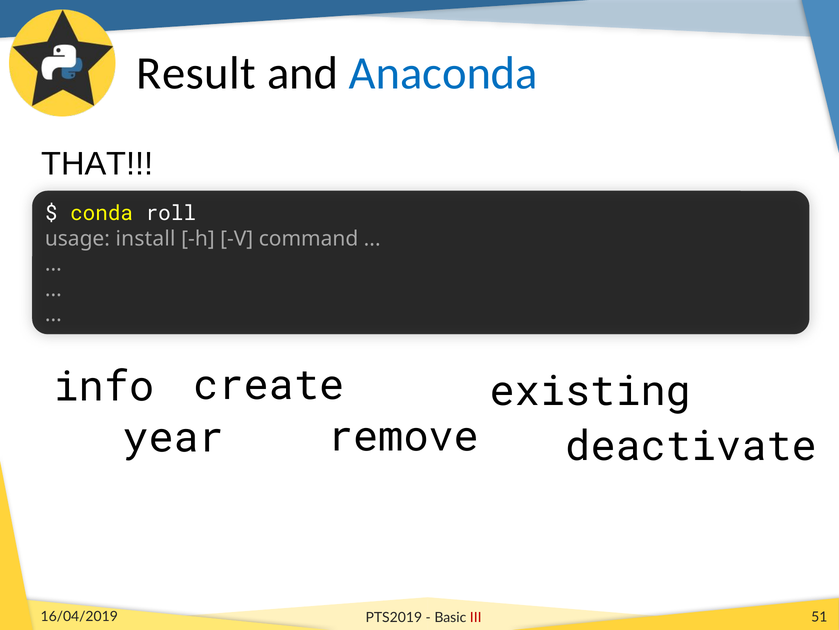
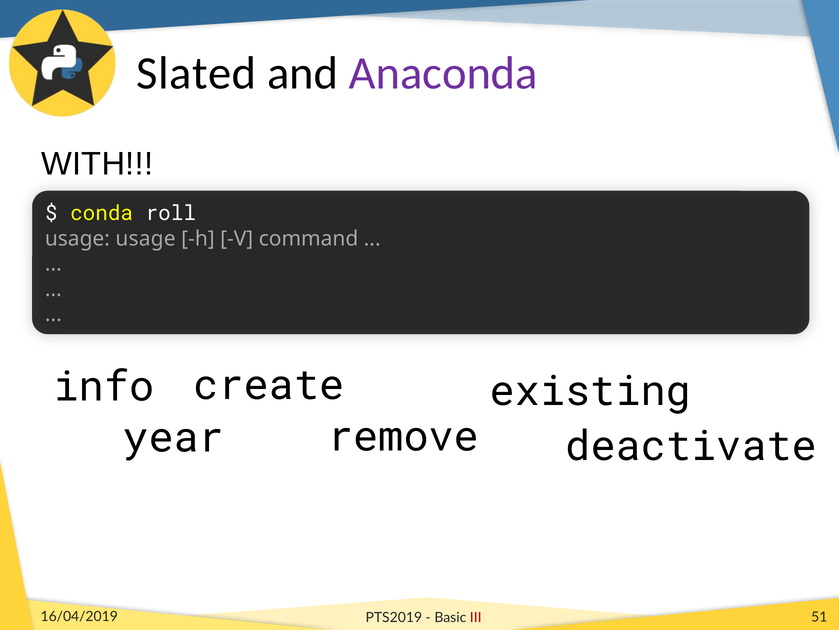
Result: Result -> Slated
Anaconda colour: blue -> purple
THAT: THAT -> WITH
usage install: install -> usage
